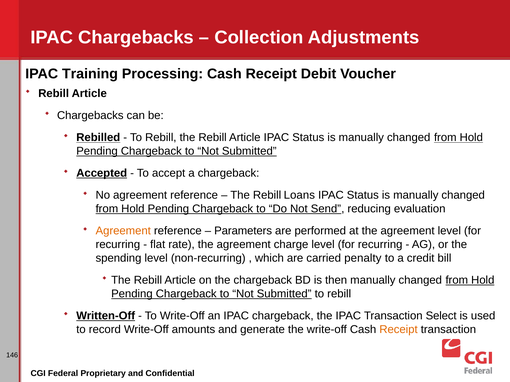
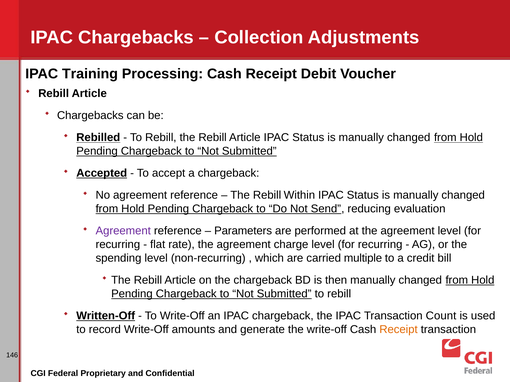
Loans: Loans -> Within
Agreement at (123, 231) colour: orange -> purple
penalty: penalty -> multiple
Select: Select -> Count
